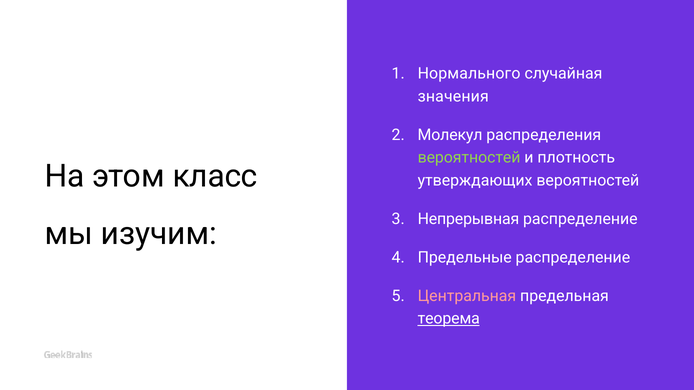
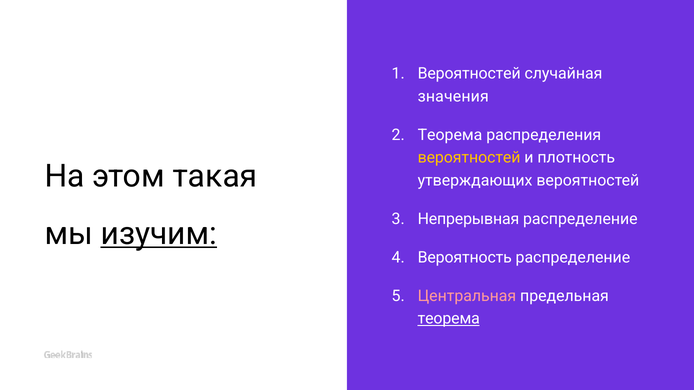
Нормального at (469, 74): Нормального -> Вероятностей
Молекул at (450, 135): Молекул -> Теорема
вероятностей at (469, 158) colour: light green -> yellow
класс: класс -> такая
изучим underline: none -> present
Предельные: Предельные -> Вероятность
